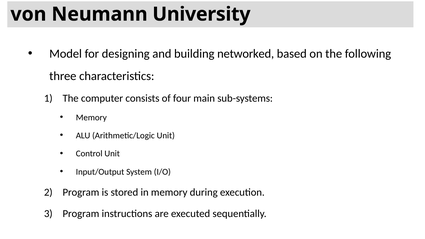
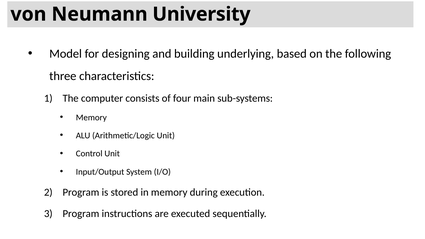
networked: networked -> underlying
